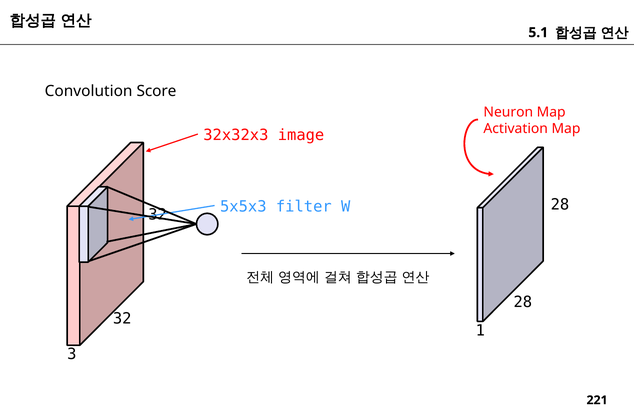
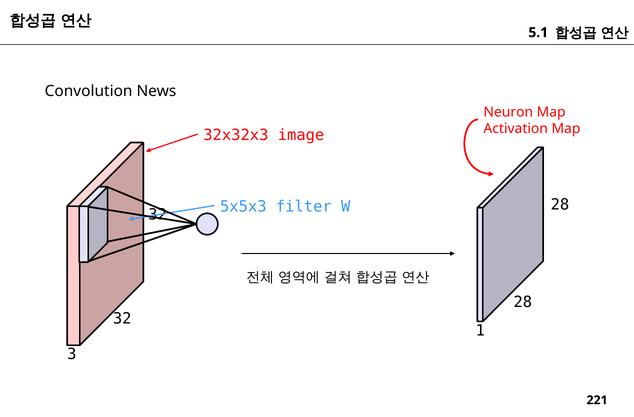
Score: Score -> News
